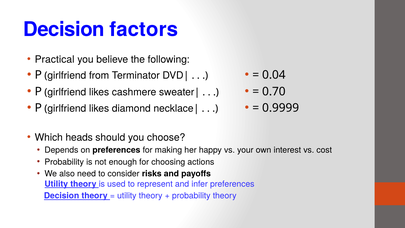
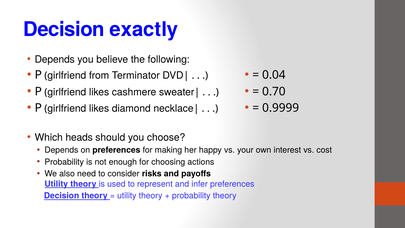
factors: factors -> exactly
Practical at (55, 59): Practical -> Depends
